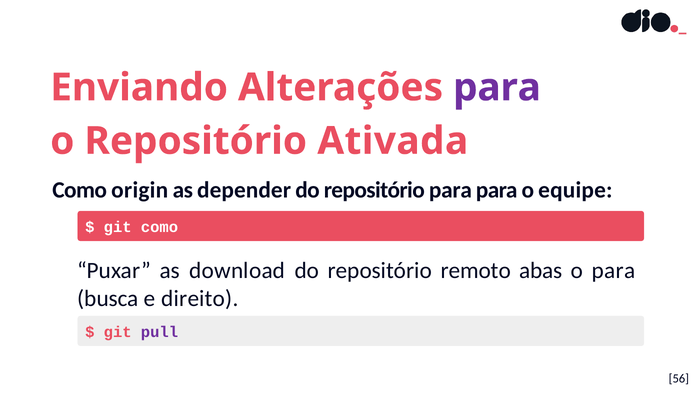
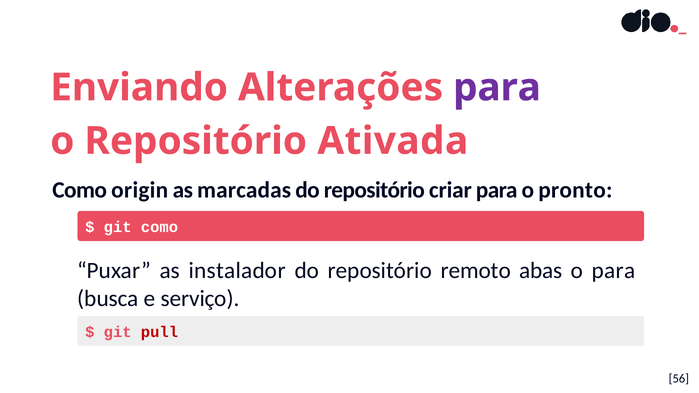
depender: depender -> marcadas
repositório para: para -> criar
equipe: equipe -> pronto
download: download -> instalador
direito: direito -> serviço
pull colour: purple -> red
